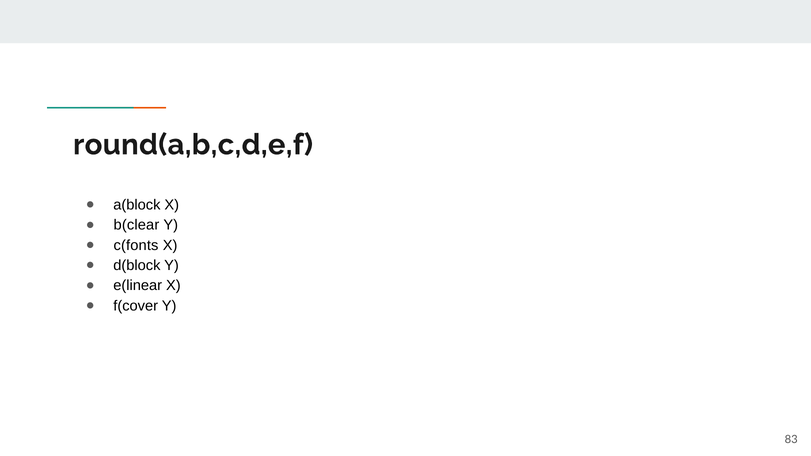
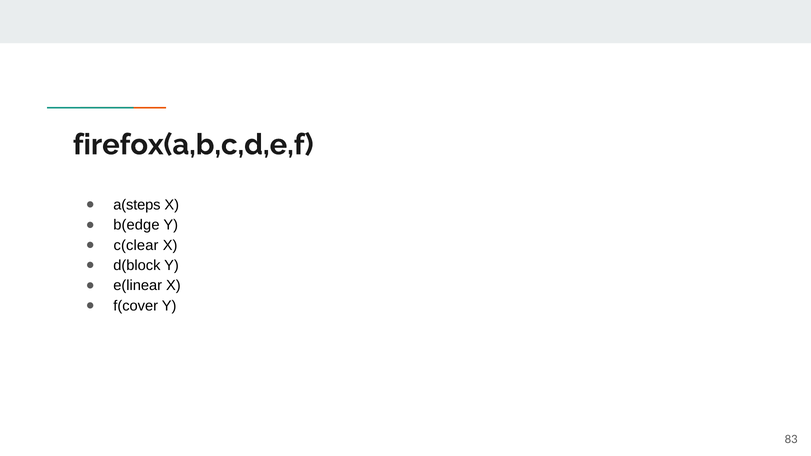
round(a,b,c,d,e,f: round(a,b,c,d,e,f -> firefox(a,b,c,d,e,f
a(block: a(block -> a(steps
b(clear: b(clear -> b(edge
c(fonts: c(fonts -> c(clear
